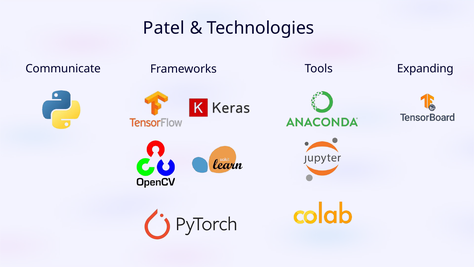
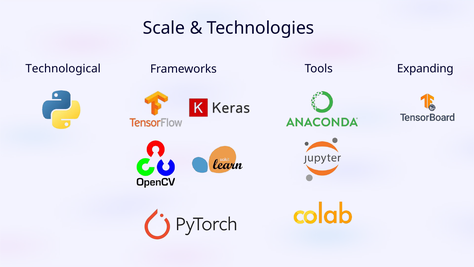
Patel: Patel -> Scale
Communicate: Communicate -> Technological
